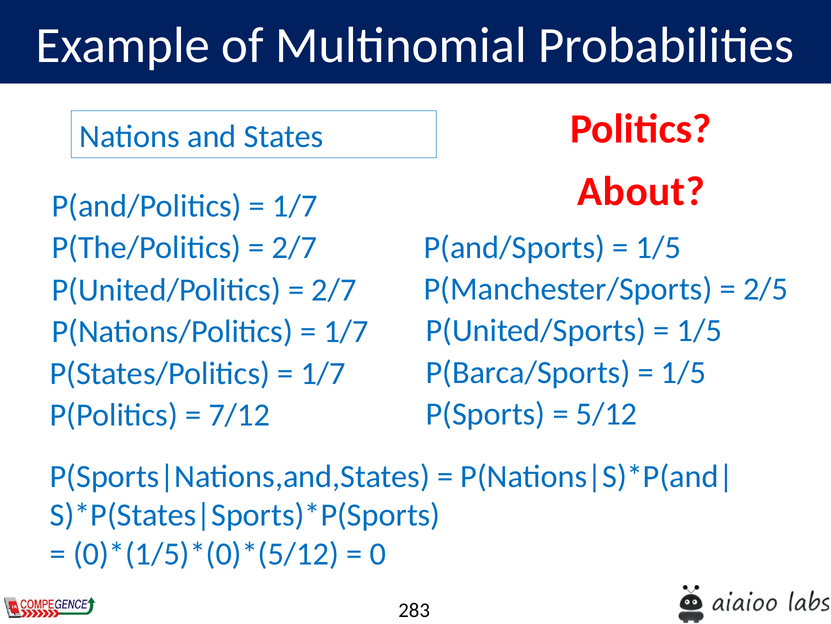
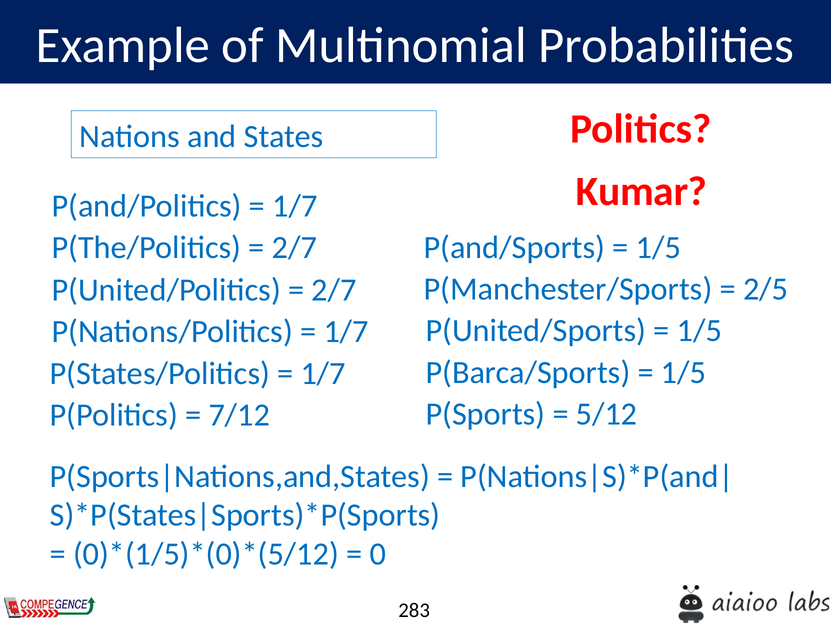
About: About -> Kumar
